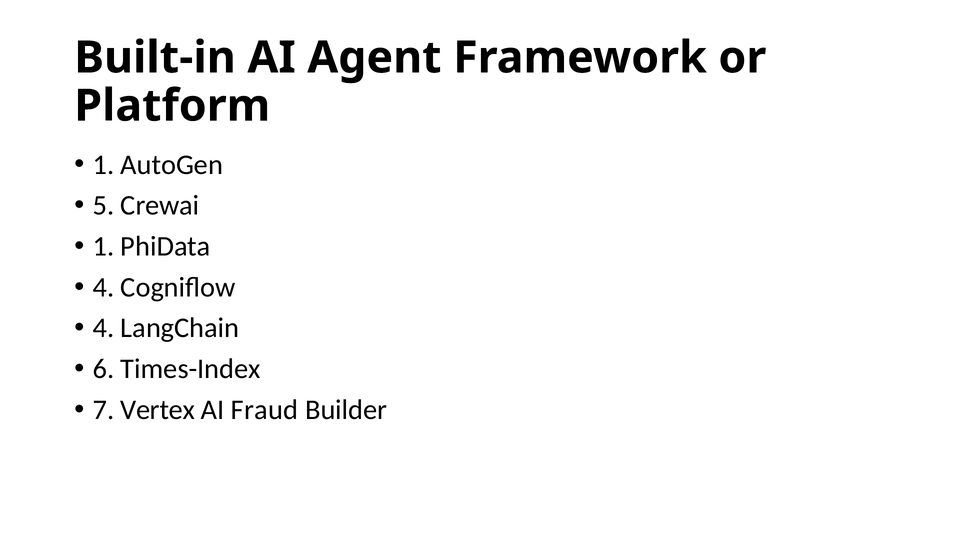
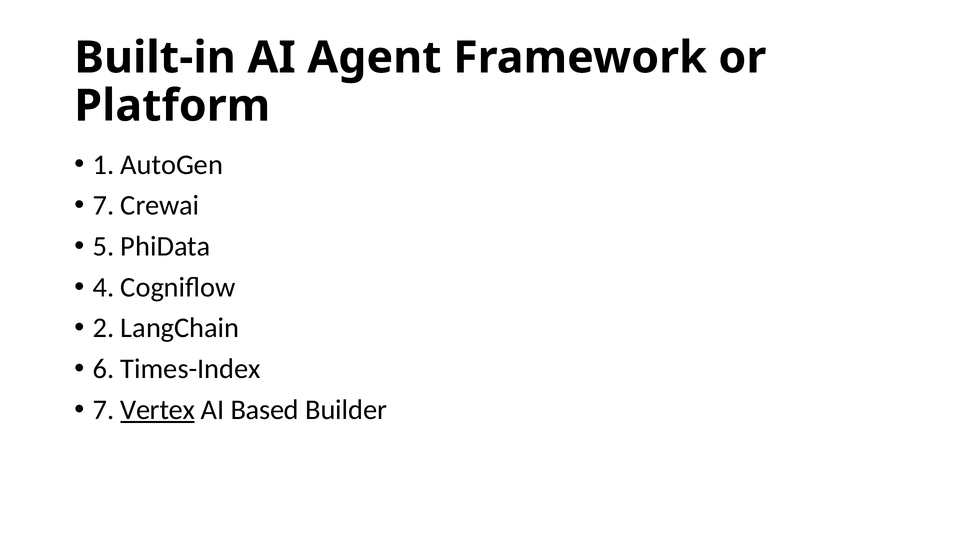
5 at (103, 206): 5 -> 7
1 at (103, 247): 1 -> 5
4 at (103, 328): 4 -> 2
Vertex underline: none -> present
Fraud: Fraud -> Based
